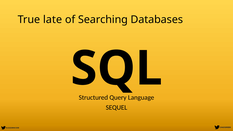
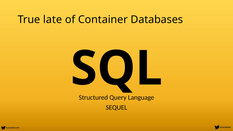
Searching: Searching -> Container
